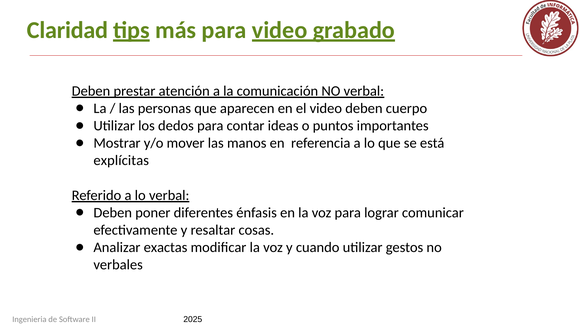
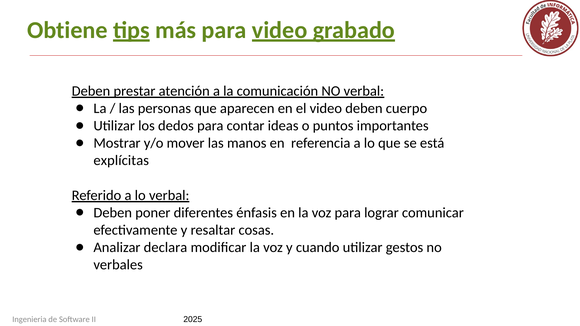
Claridad: Claridad -> Obtiene
exactas: exactas -> declara
